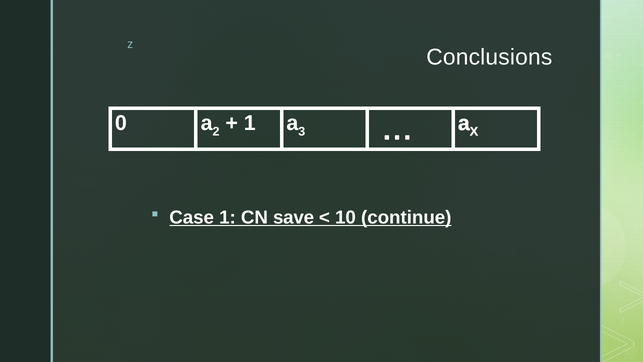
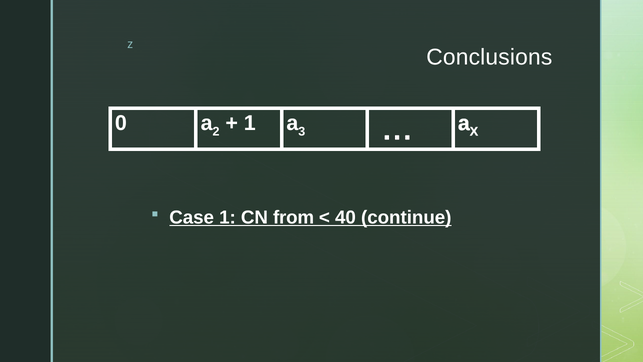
save: save -> from
10: 10 -> 40
